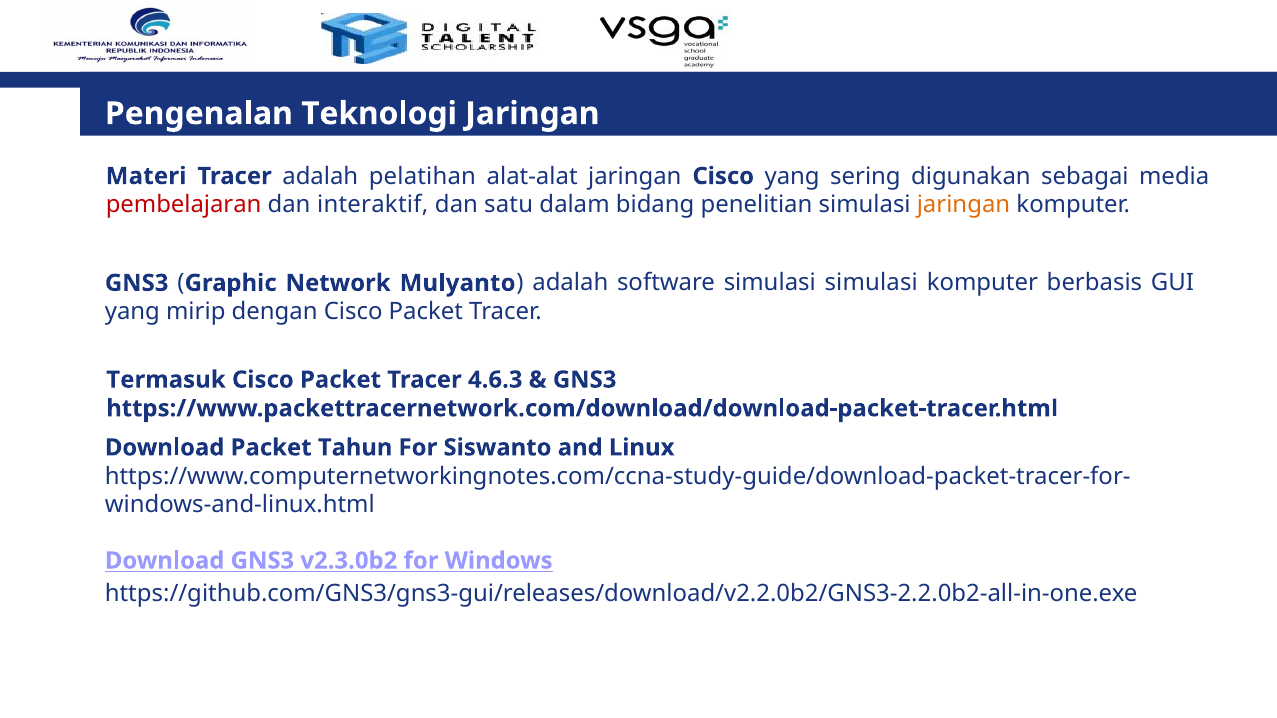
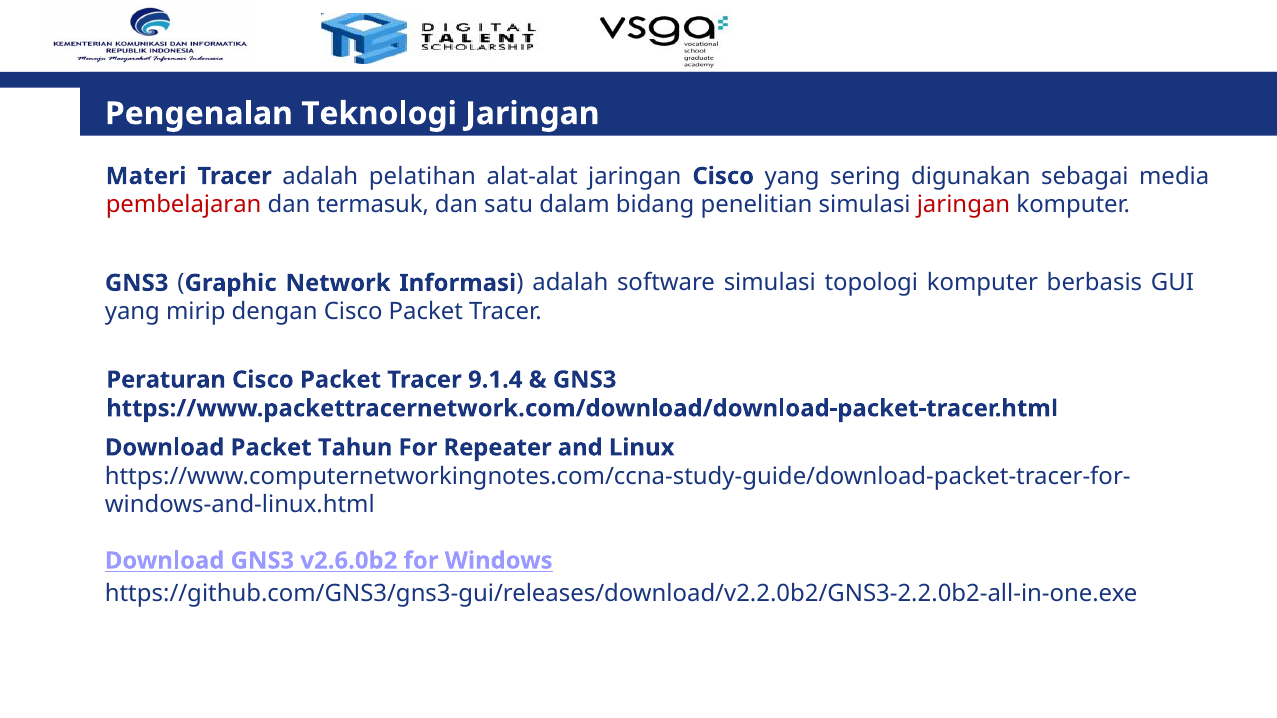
interaktif: interaktif -> termasuk
jaringan at (964, 205) colour: orange -> red
Mulyanto: Mulyanto -> Informasi
simulasi simulasi: simulasi -> topologi
Termasuk: Termasuk -> Peraturan
4.6.3: 4.6.3 -> 9.1.4
Siswanto: Siswanto -> Repeater
v2.3.0b2: v2.3.0b2 -> v2.6.0b2
